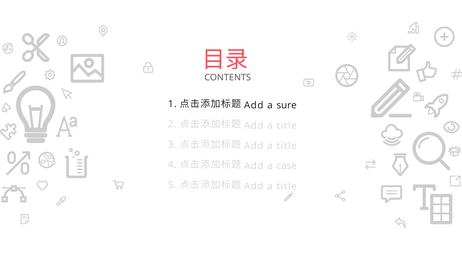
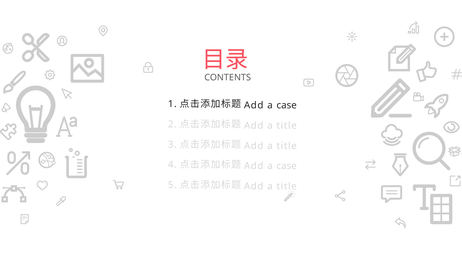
sure at (287, 105): sure -> case
